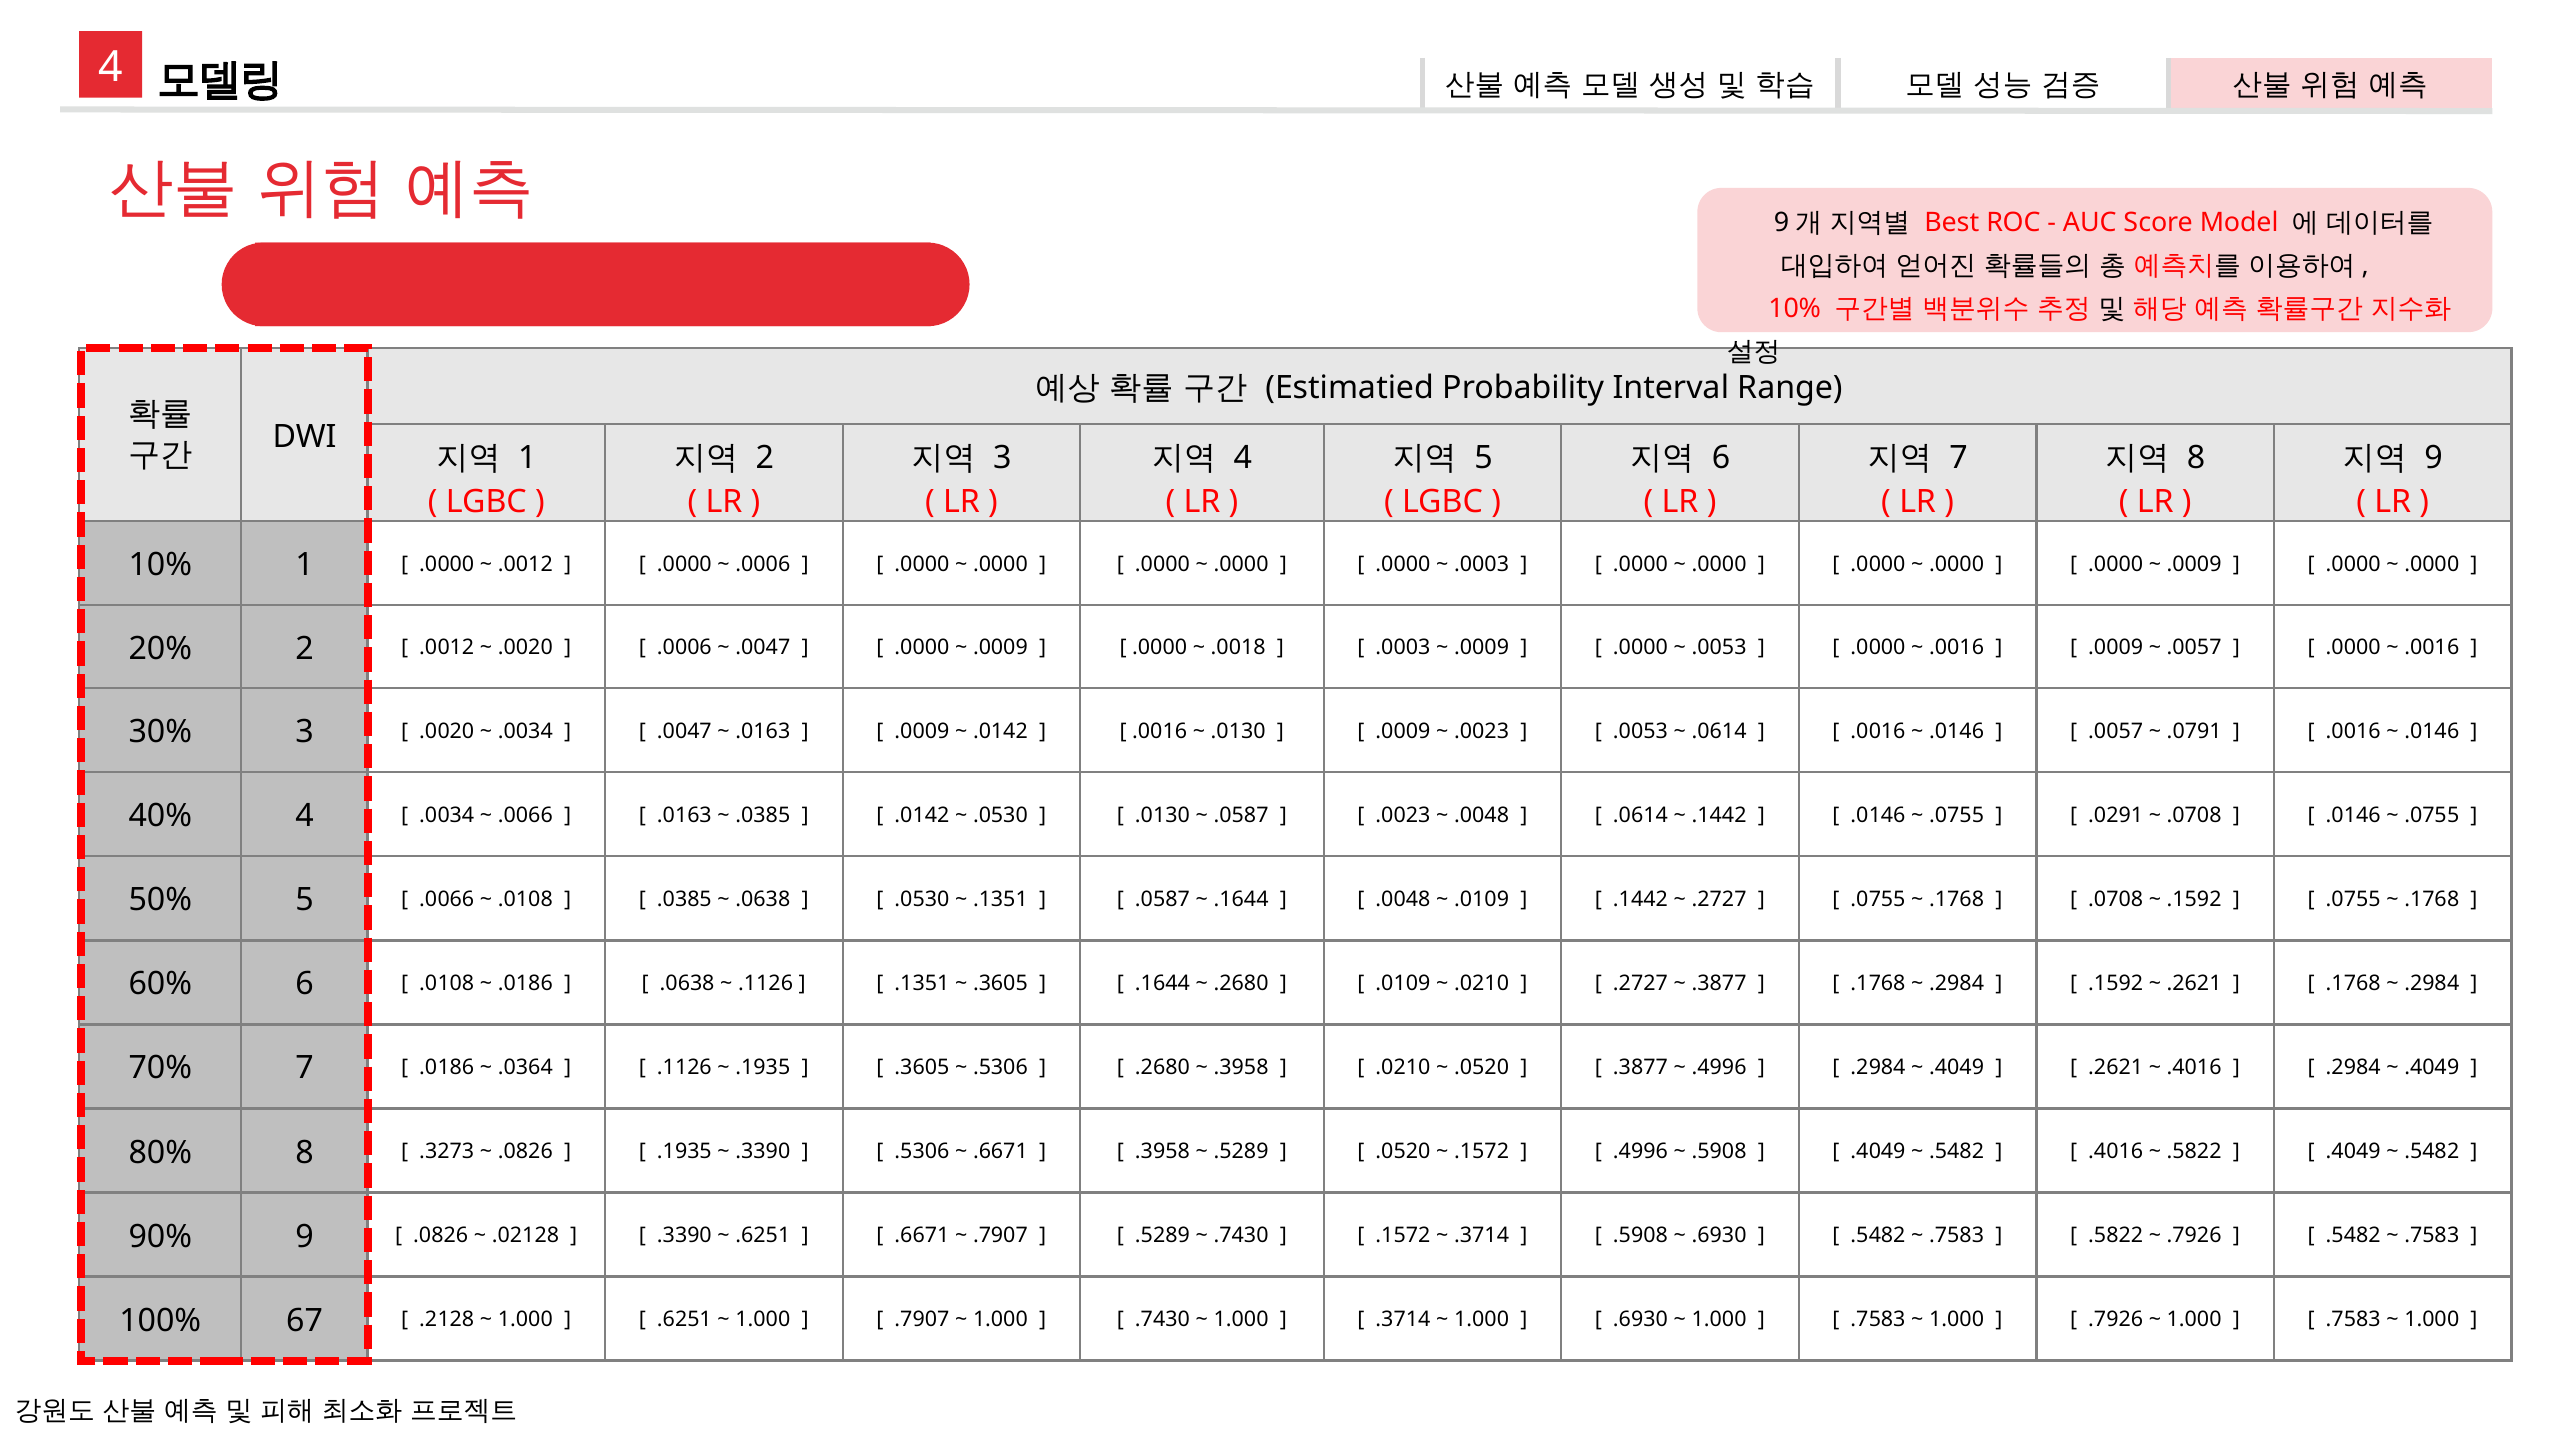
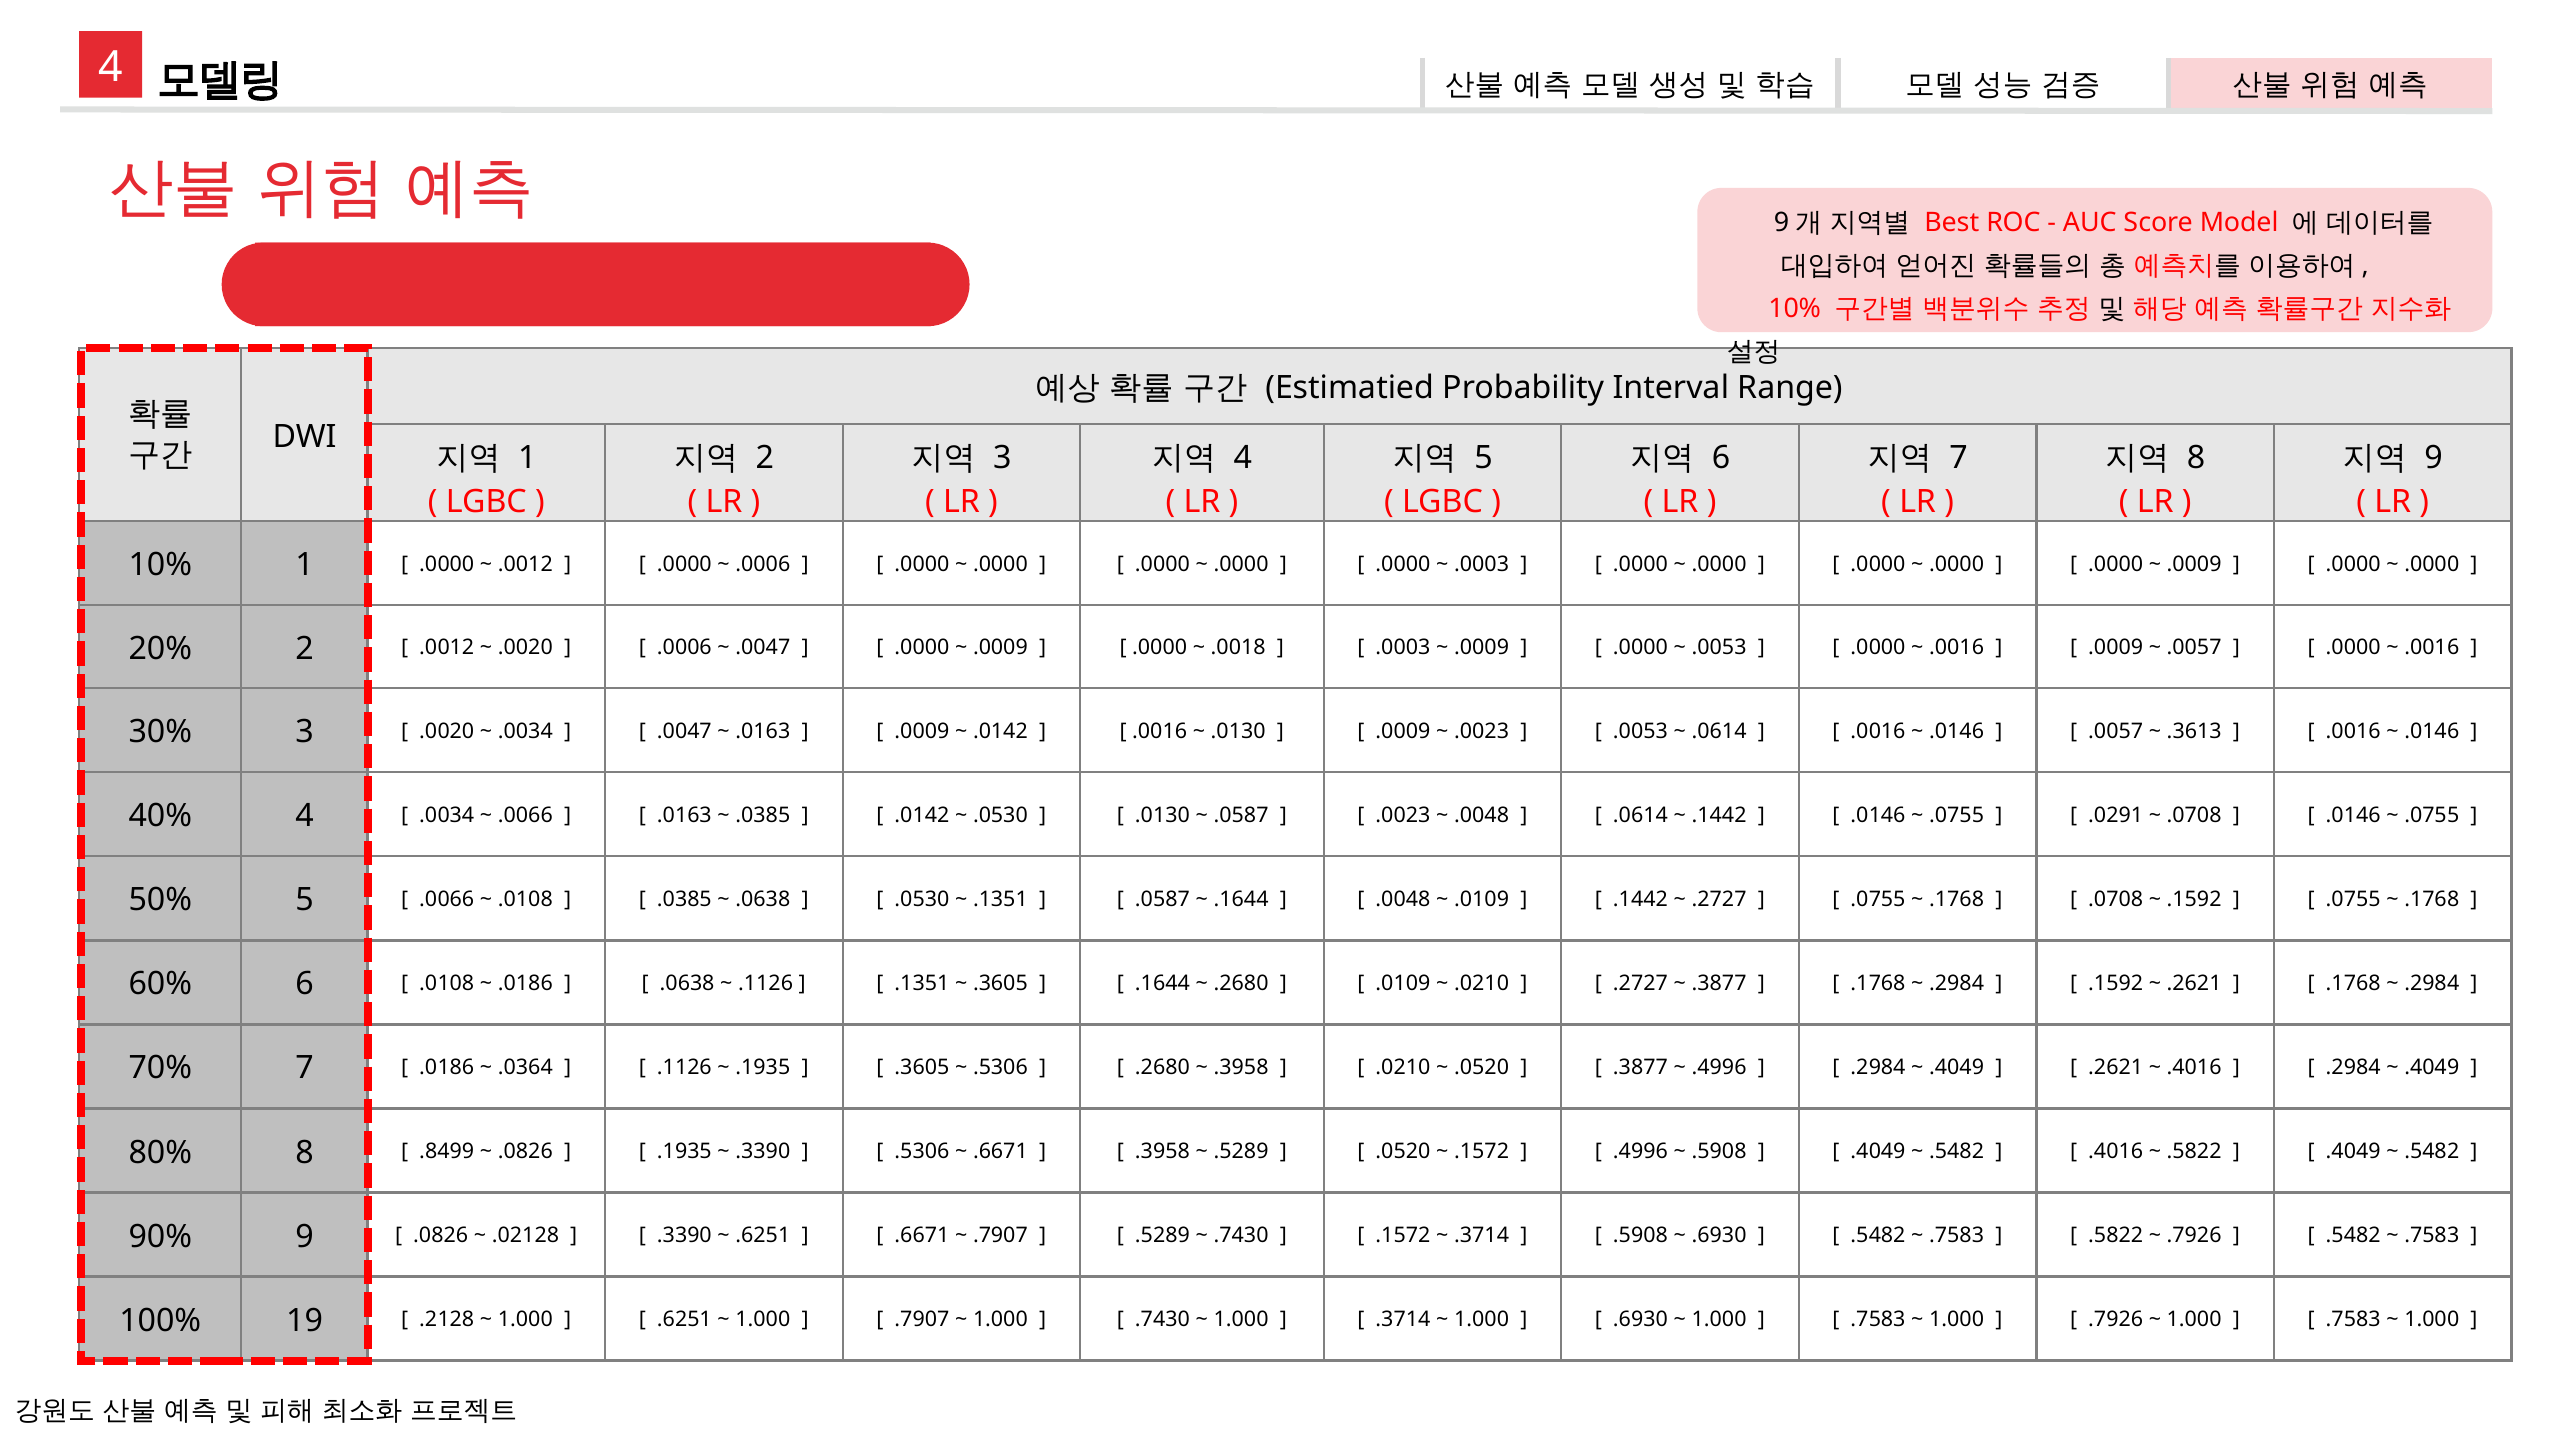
.0791: .0791 -> .3613
.3273: .3273 -> .8499
67: 67 -> 19
